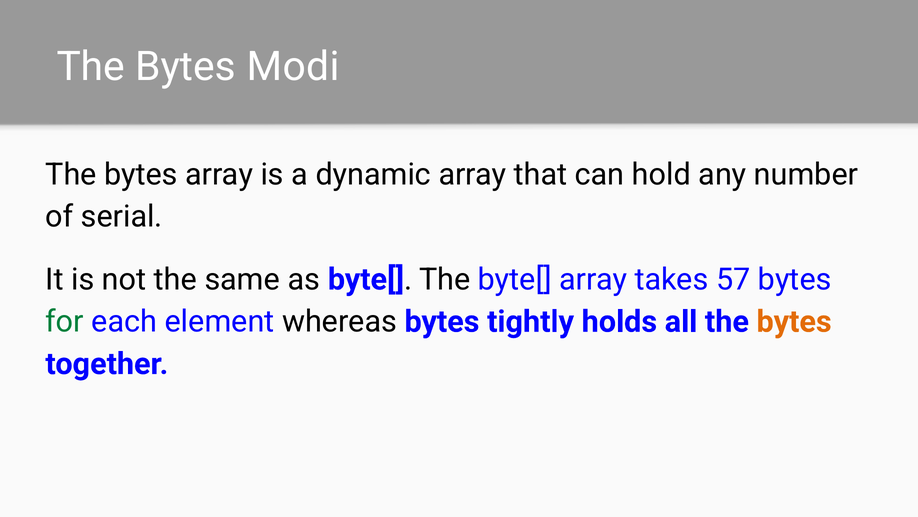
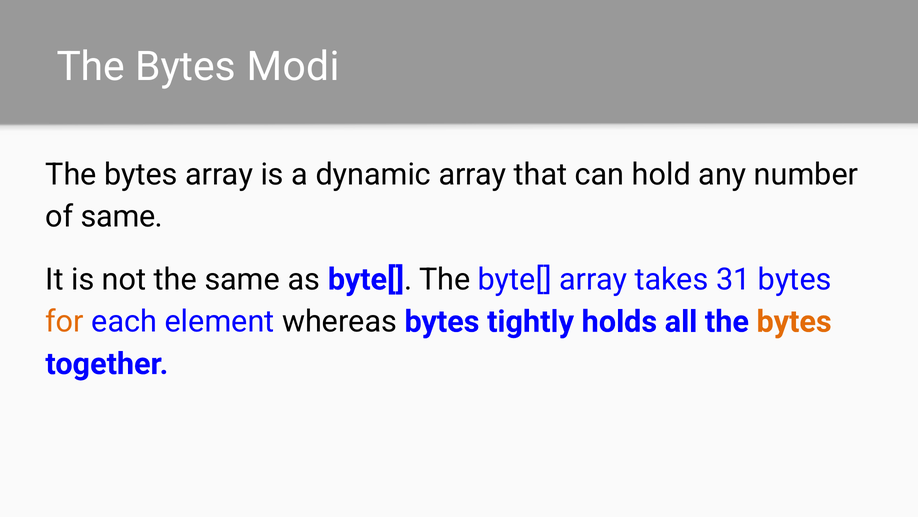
of serial: serial -> same
57: 57 -> 31
for colour: green -> orange
